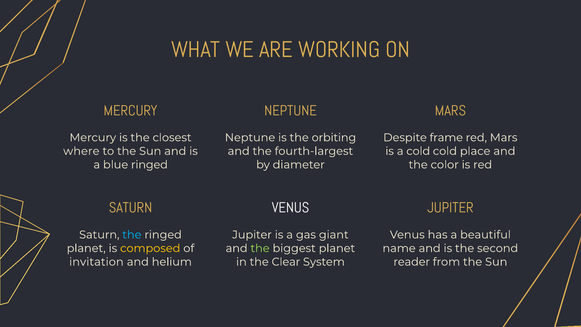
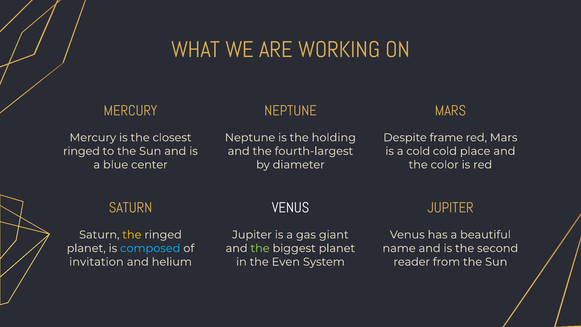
orbiting: orbiting -> holding
where at (81, 151): where -> ringed
blue ringed: ringed -> center
the at (132, 235) colour: light blue -> yellow
composed colour: yellow -> light blue
Clear: Clear -> Even
